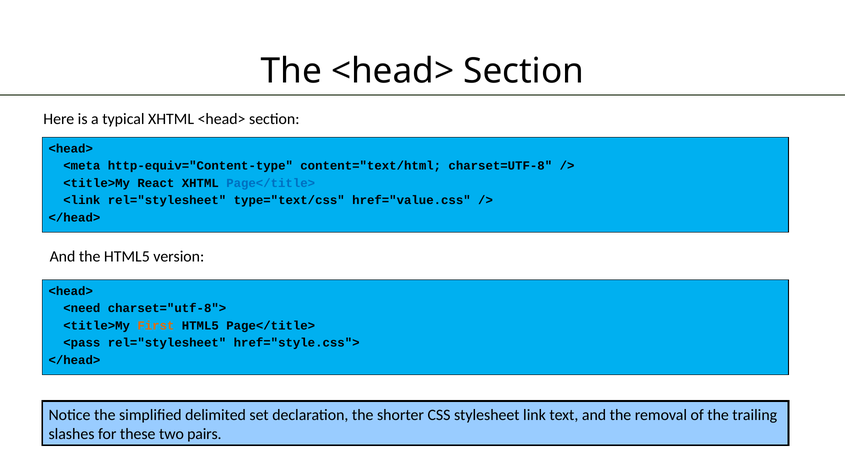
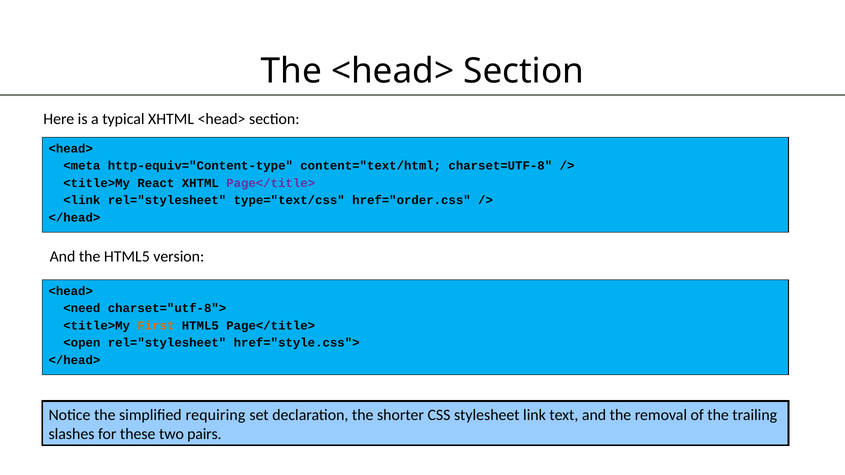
Page</title> at (271, 183) colour: blue -> purple
href="value.css: href="value.css -> href="order.css
<pass: <pass -> <open
delimited: delimited -> requiring
